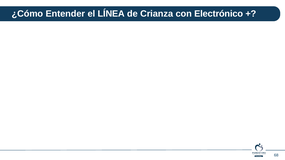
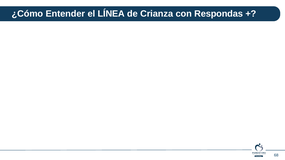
Electrónico: Electrónico -> Respondas
